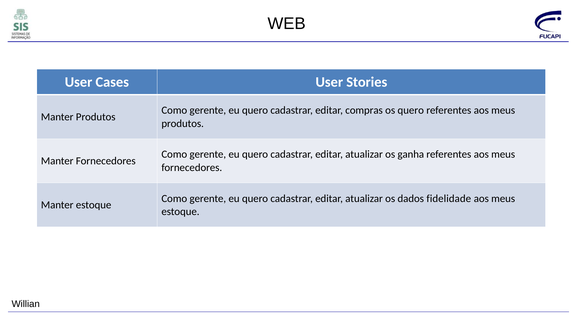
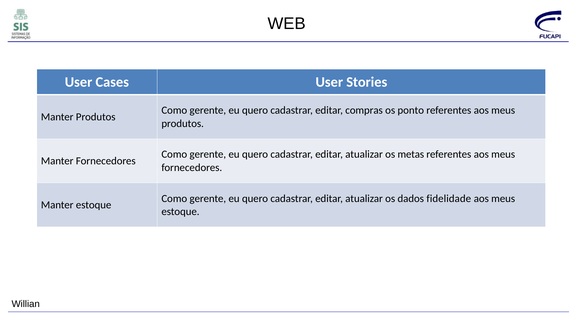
os quero: quero -> ponto
ganha: ganha -> metas
